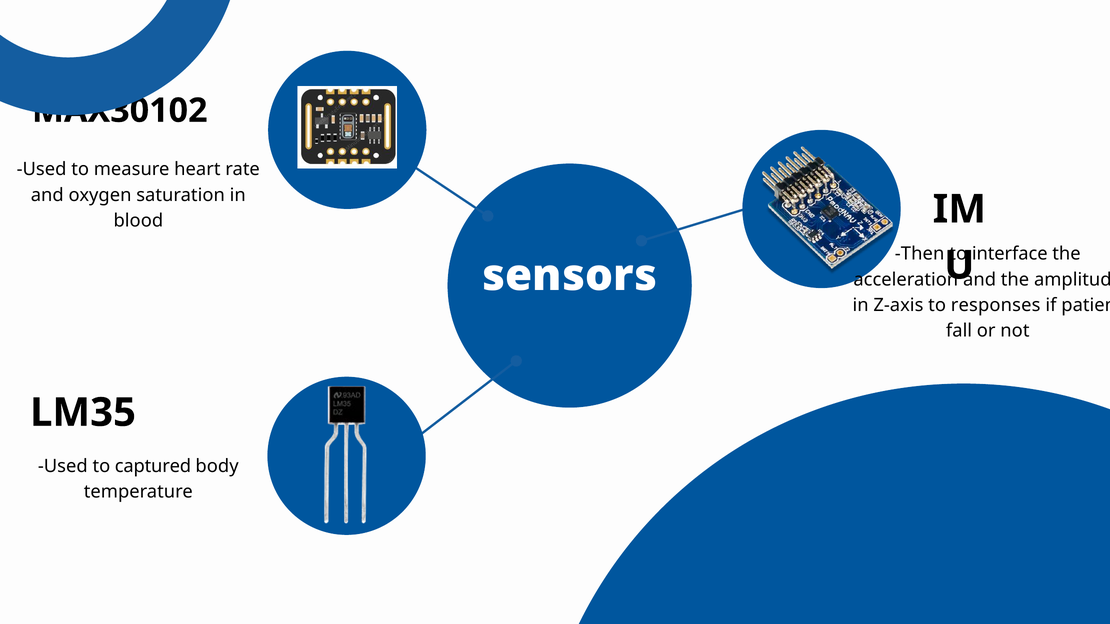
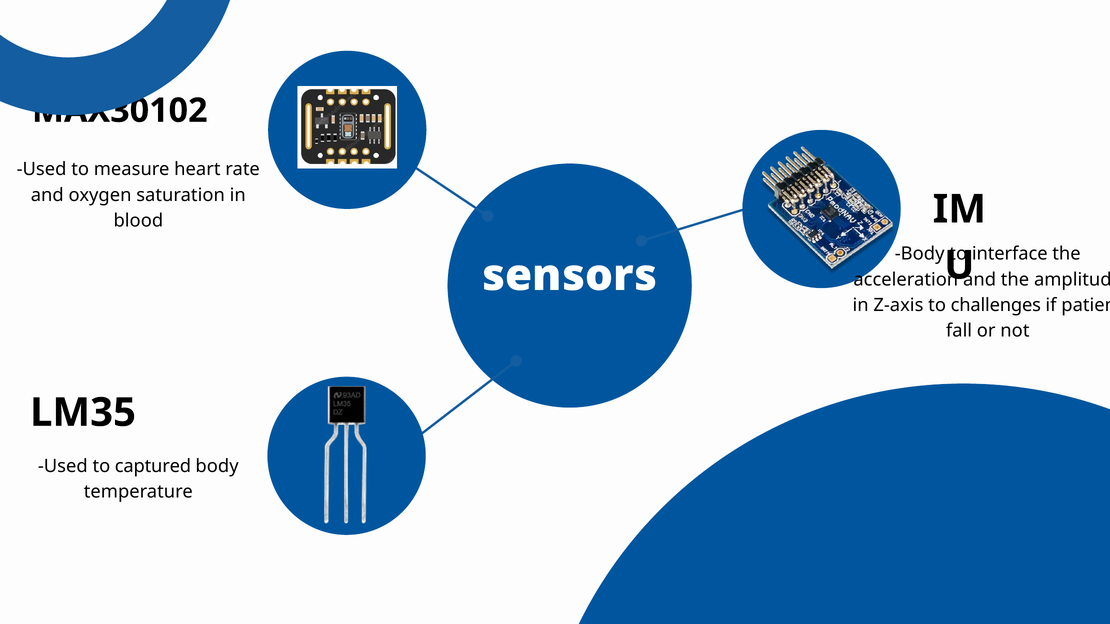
Then at (920, 254): Then -> Body
responses: responses -> challenges
